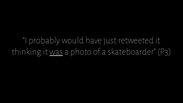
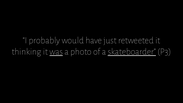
skateboarder underline: none -> present
